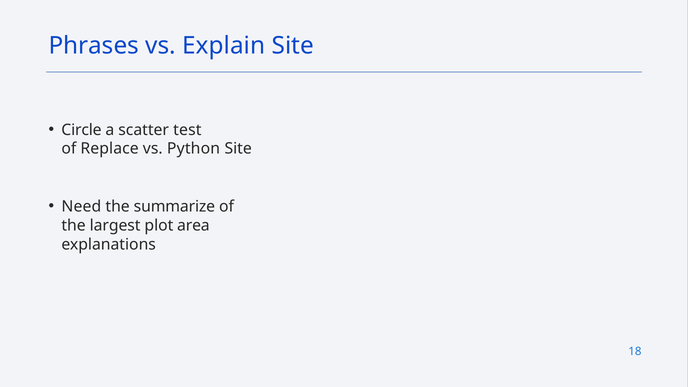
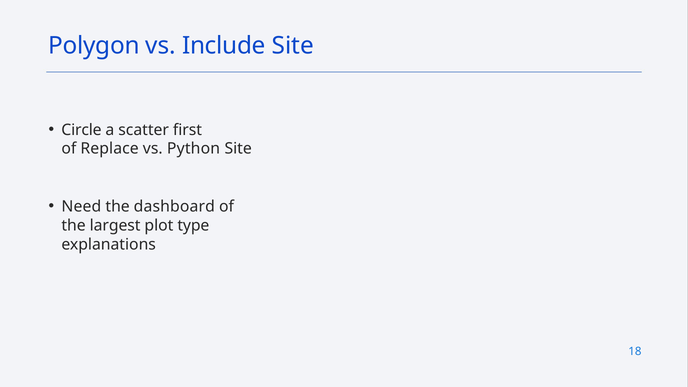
Phrases: Phrases -> Polygon
Explain: Explain -> Include
test: test -> first
summarize: summarize -> dashboard
area: area -> type
